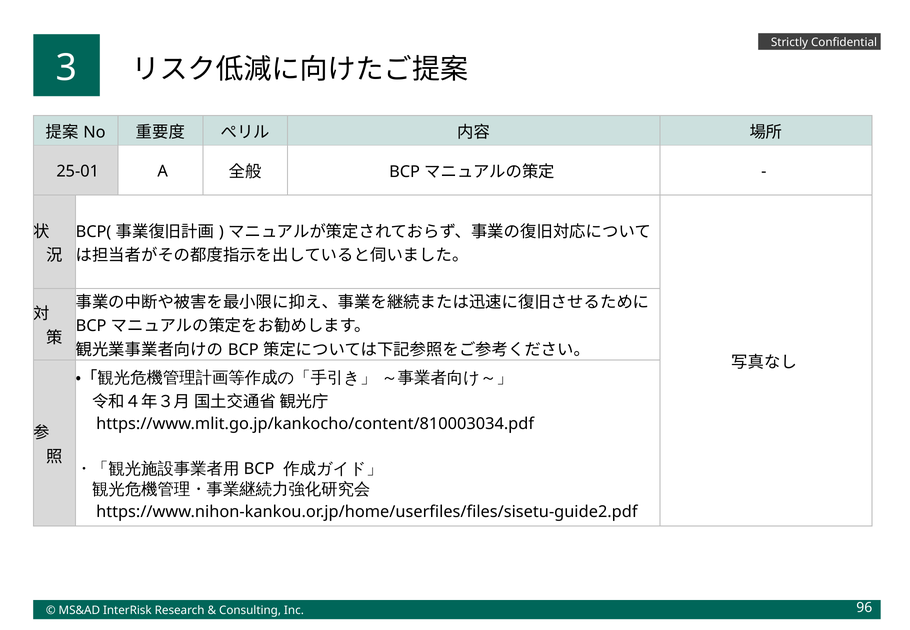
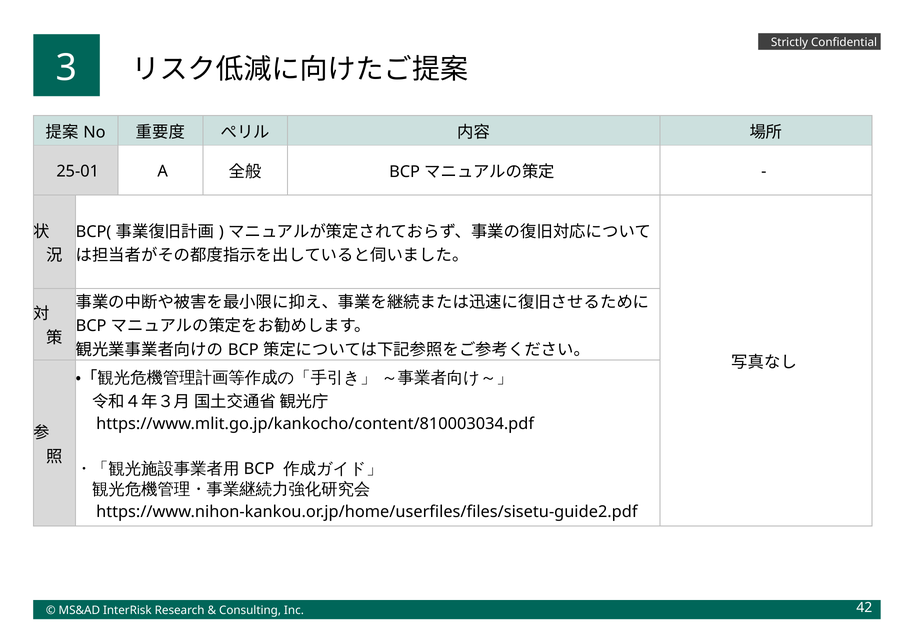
96: 96 -> 42
